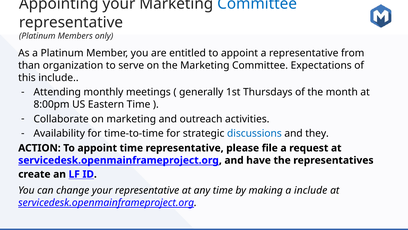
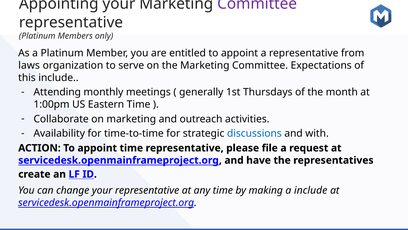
Committee at (257, 4) colour: blue -> purple
than: than -> laws
8:00pm: 8:00pm -> 1:00pm
they: they -> with
